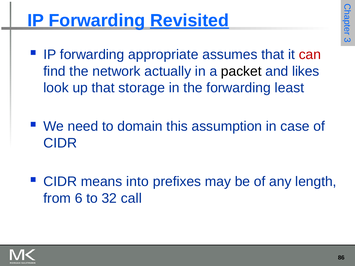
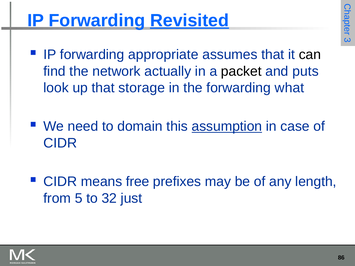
can colour: red -> black
likes: likes -> puts
least: least -> what
assumption underline: none -> present
into: into -> free
6: 6 -> 5
call: call -> just
